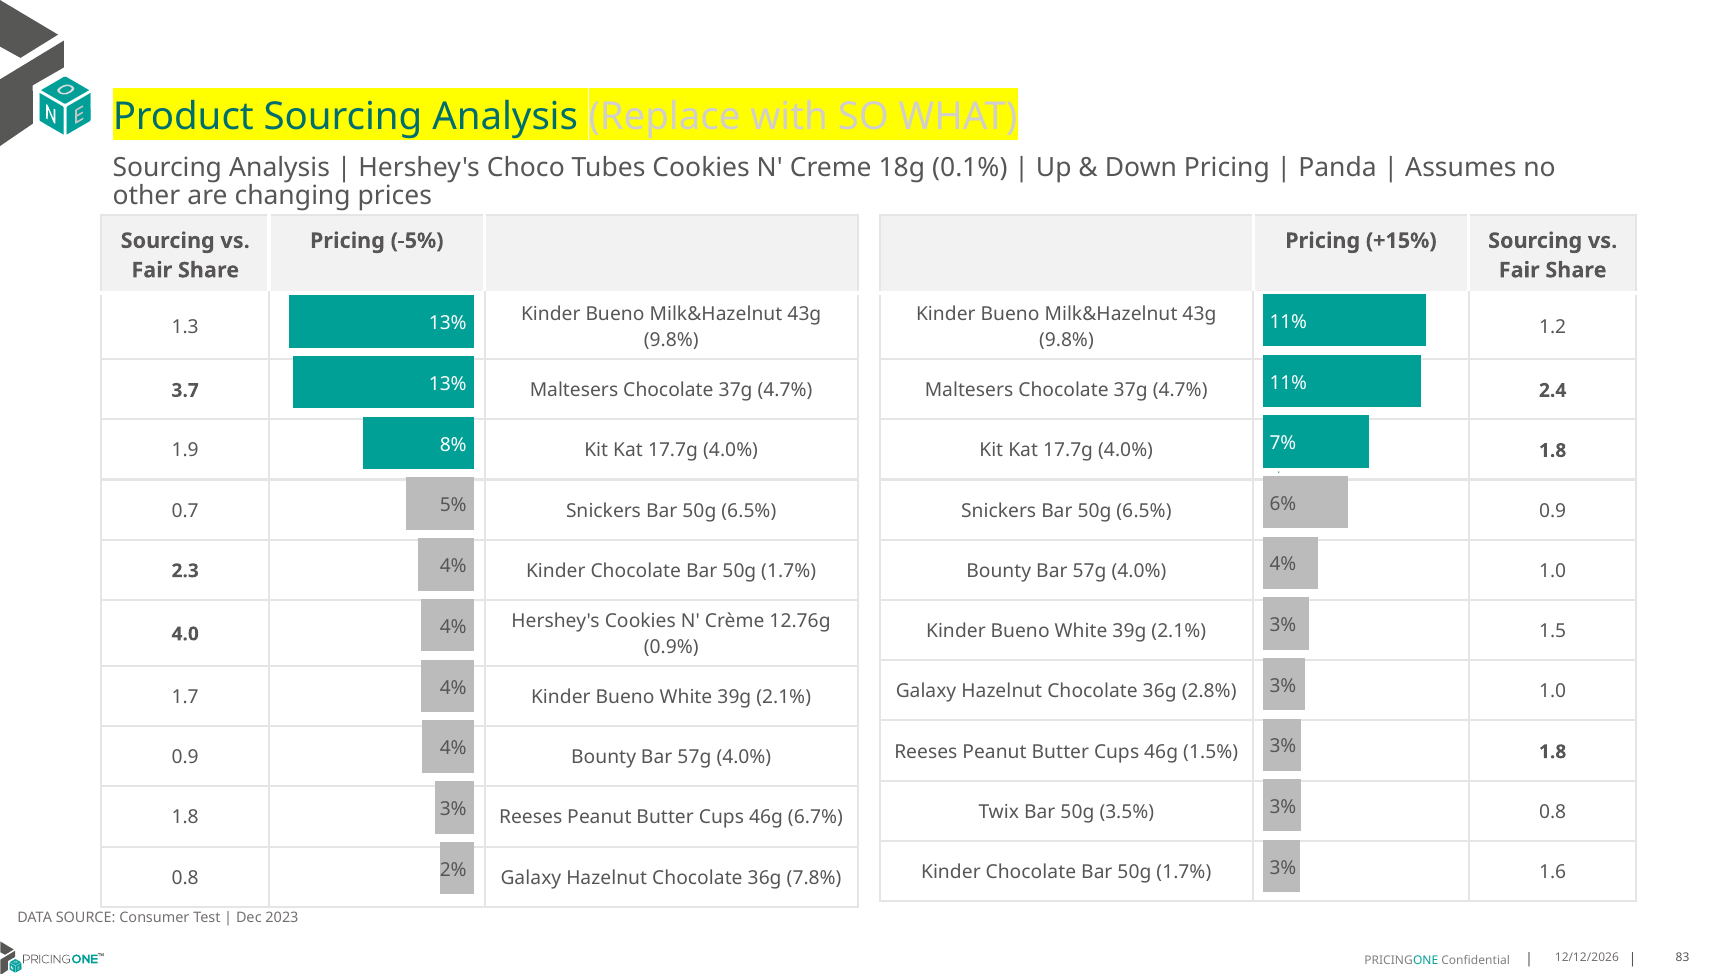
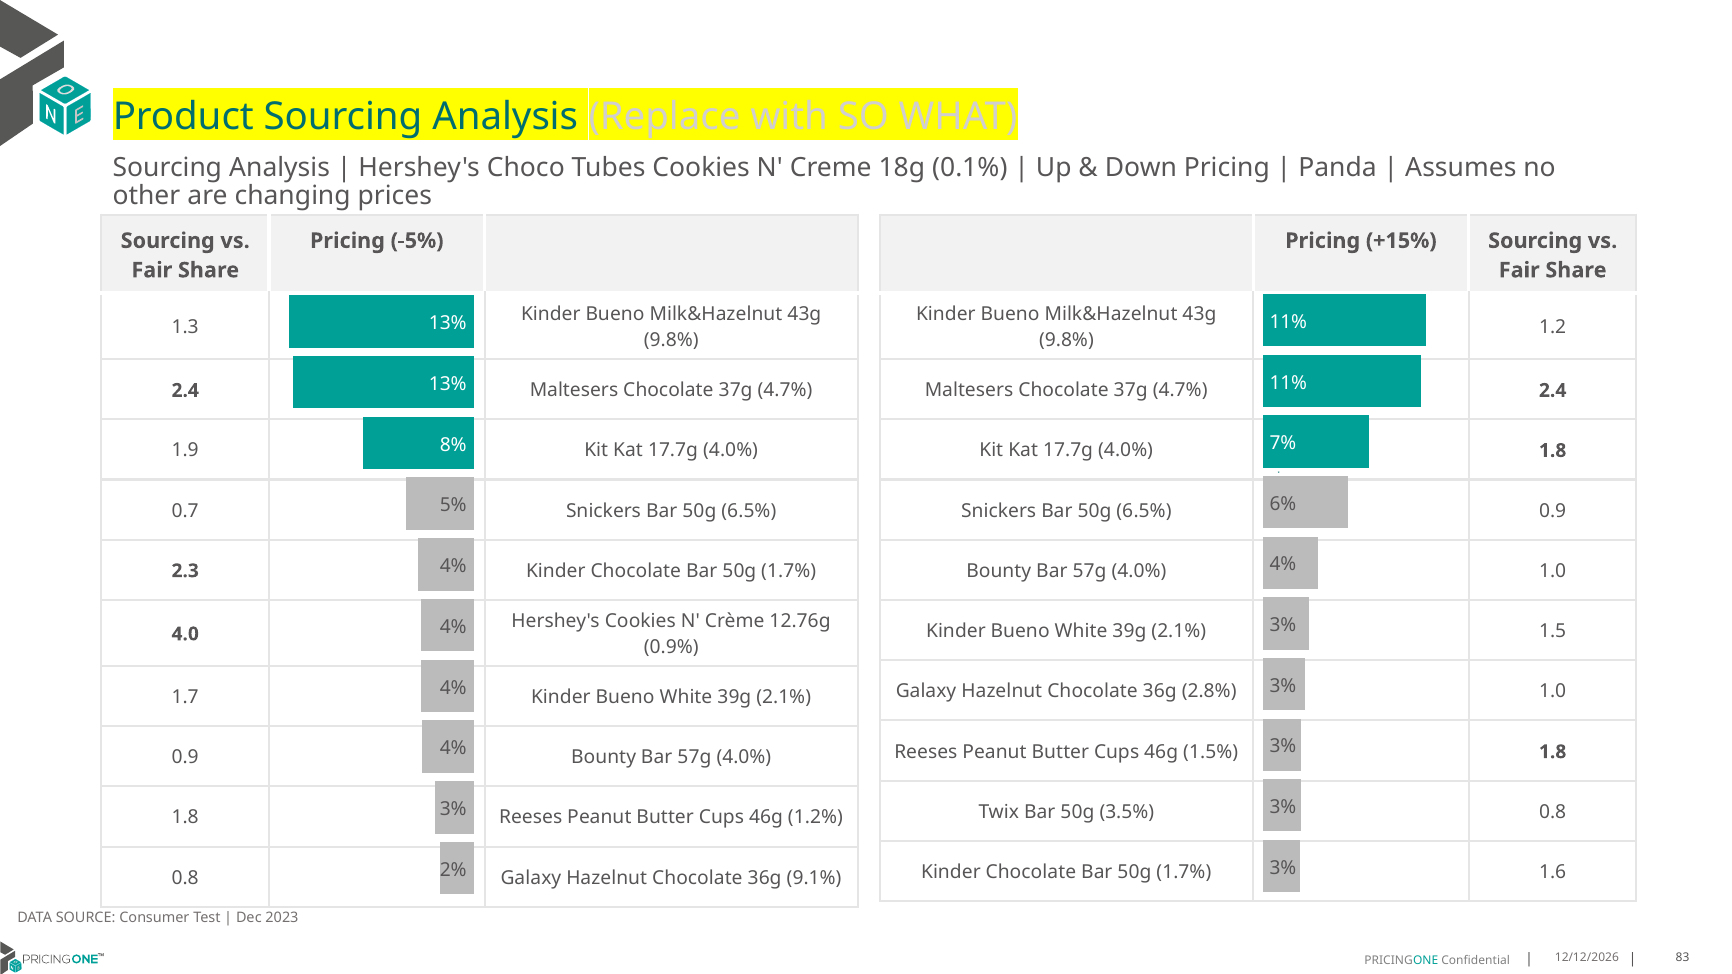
3.7 at (185, 391): 3.7 -> 2.4
6.7%: 6.7% -> 1.2%
7.8%: 7.8% -> 9.1%
